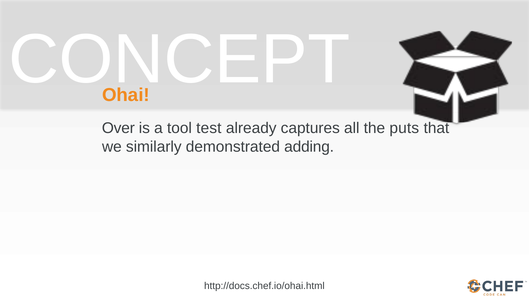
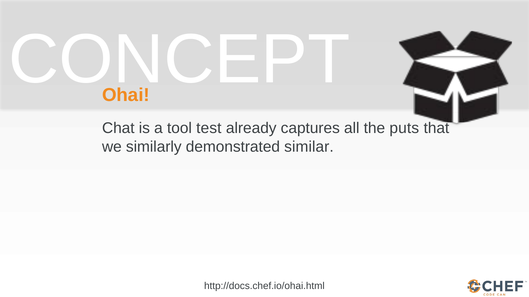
Over: Over -> Chat
adding: adding -> similar
